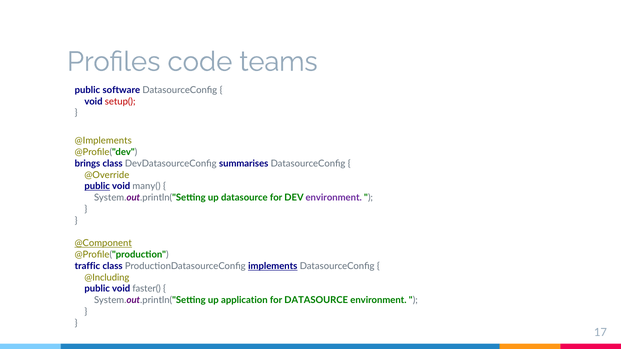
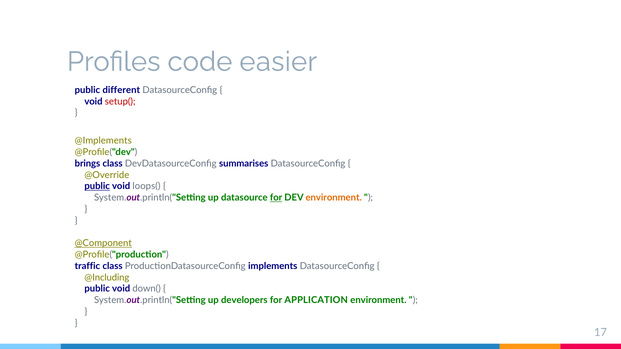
teams: teams -> easier
software: software -> different
many(: many( -> loops(
for at (276, 198) underline: none -> present
environment at (334, 198) colour: purple -> orange
implements underline: present -> none
faster(: faster( -> down(
application: application -> developers
for DATASOURCE: DATASOURCE -> APPLICATION
